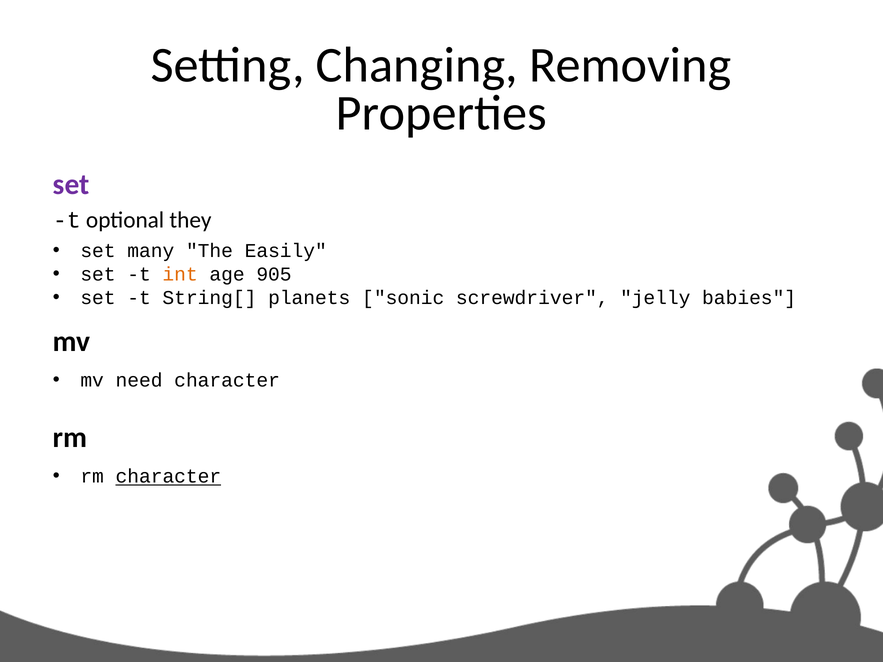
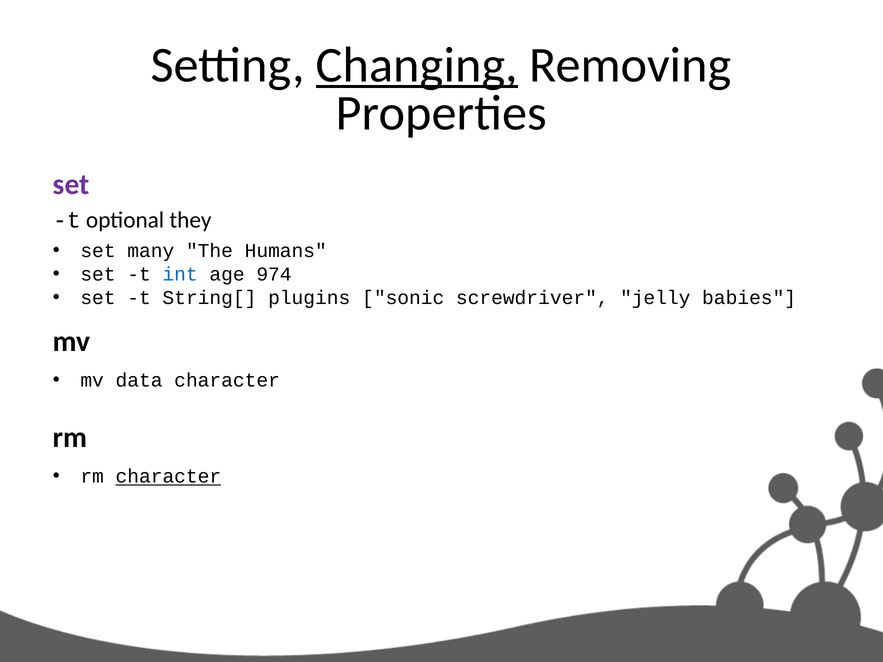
Changing underline: none -> present
Easily: Easily -> Humans
int colour: orange -> blue
905: 905 -> 974
planets: planets -> plugins
need: need -> data
